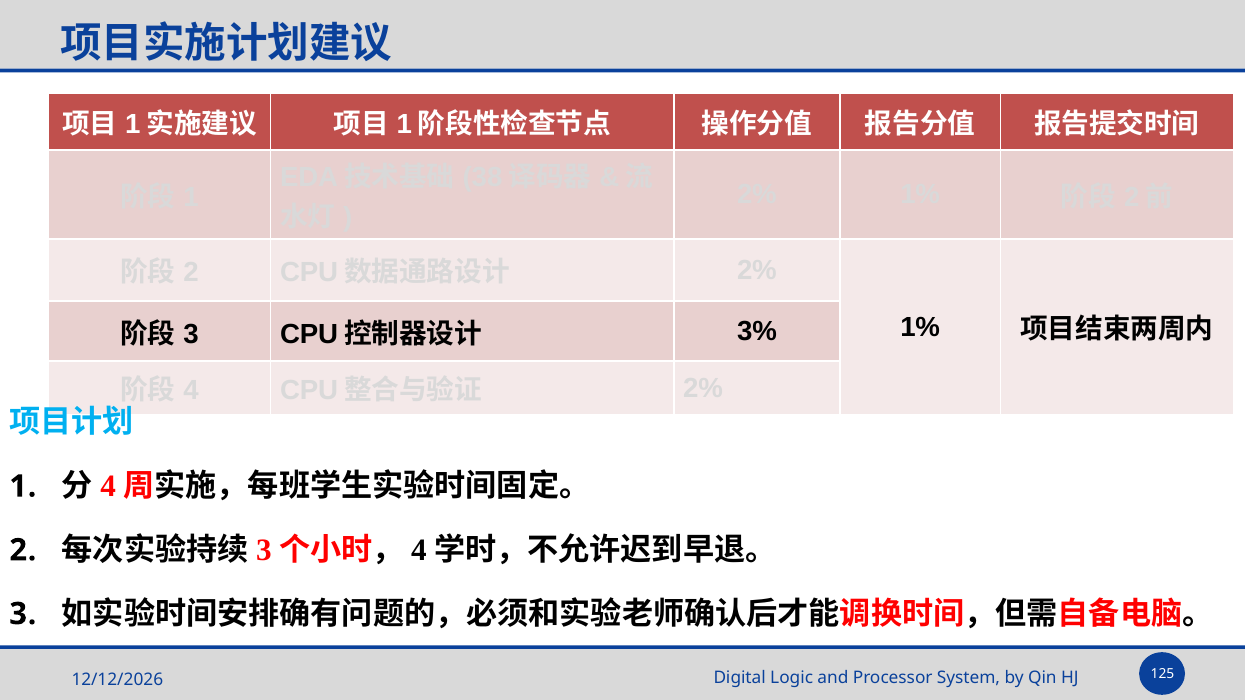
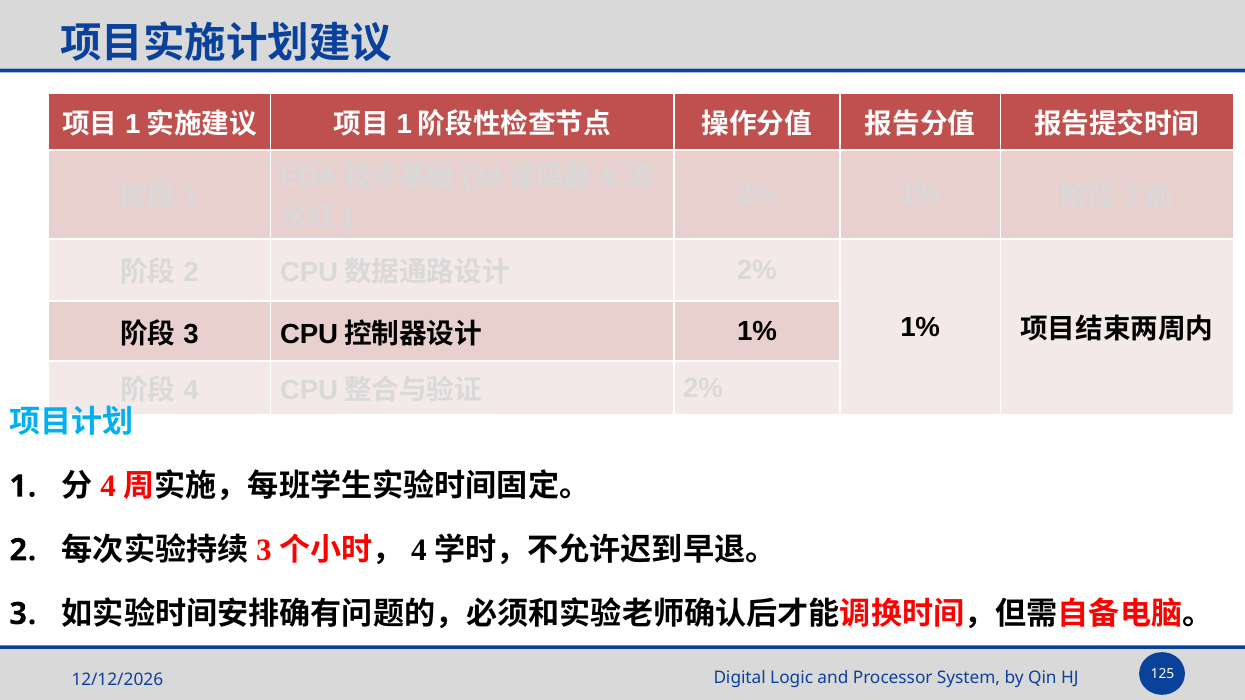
3% at (757, 332): 3% -> 1%
